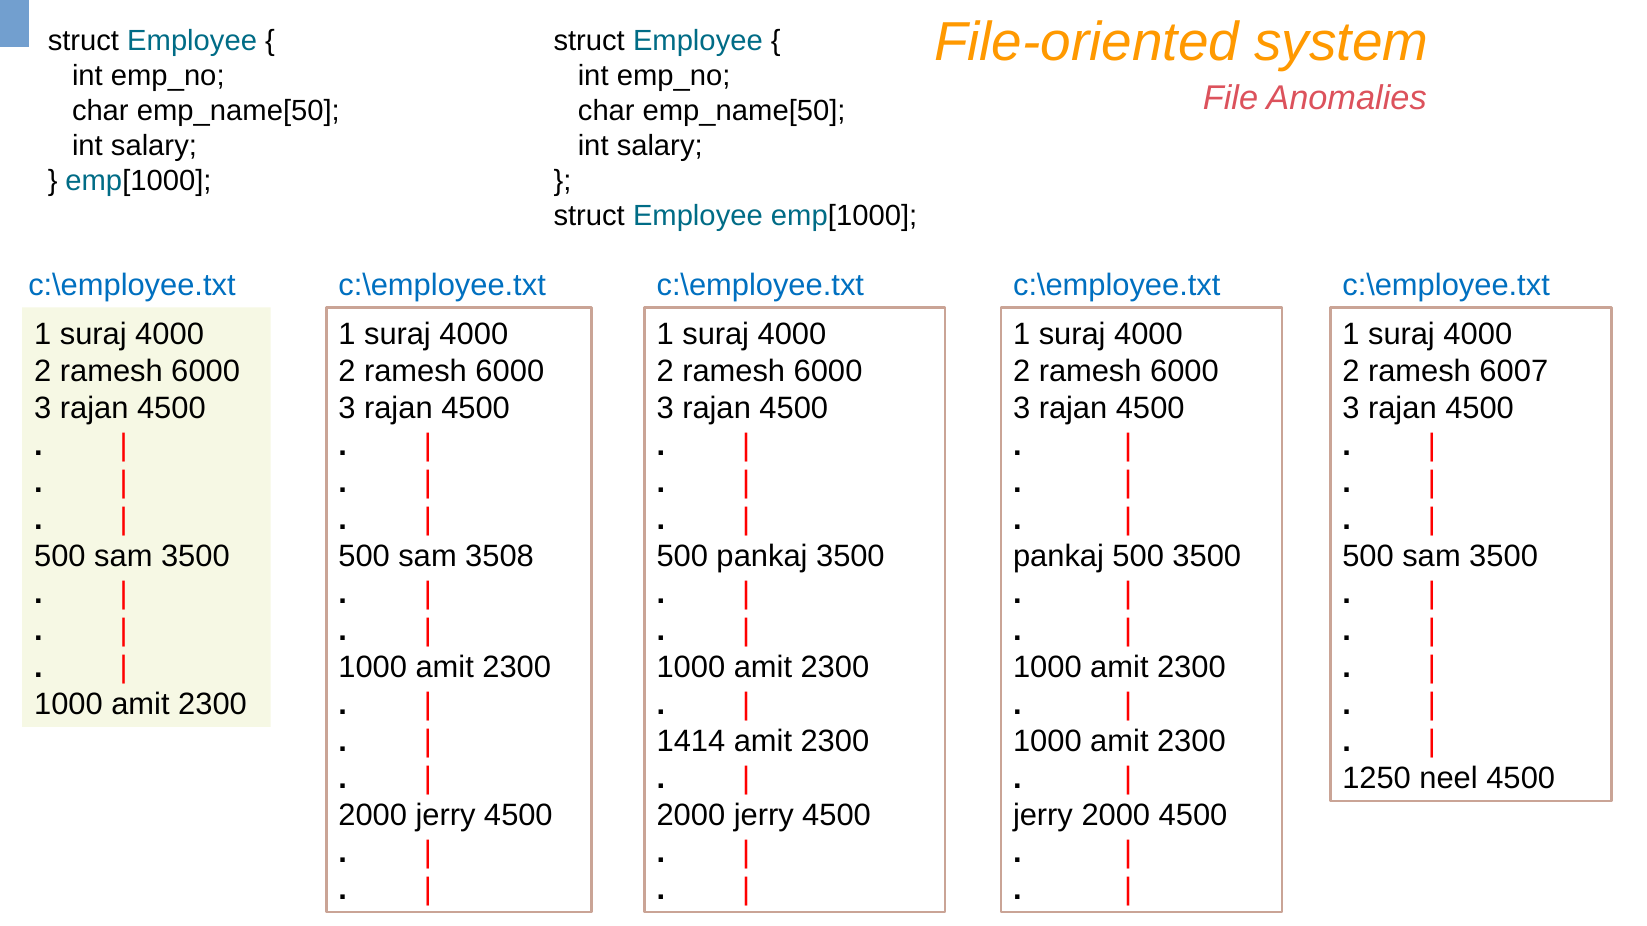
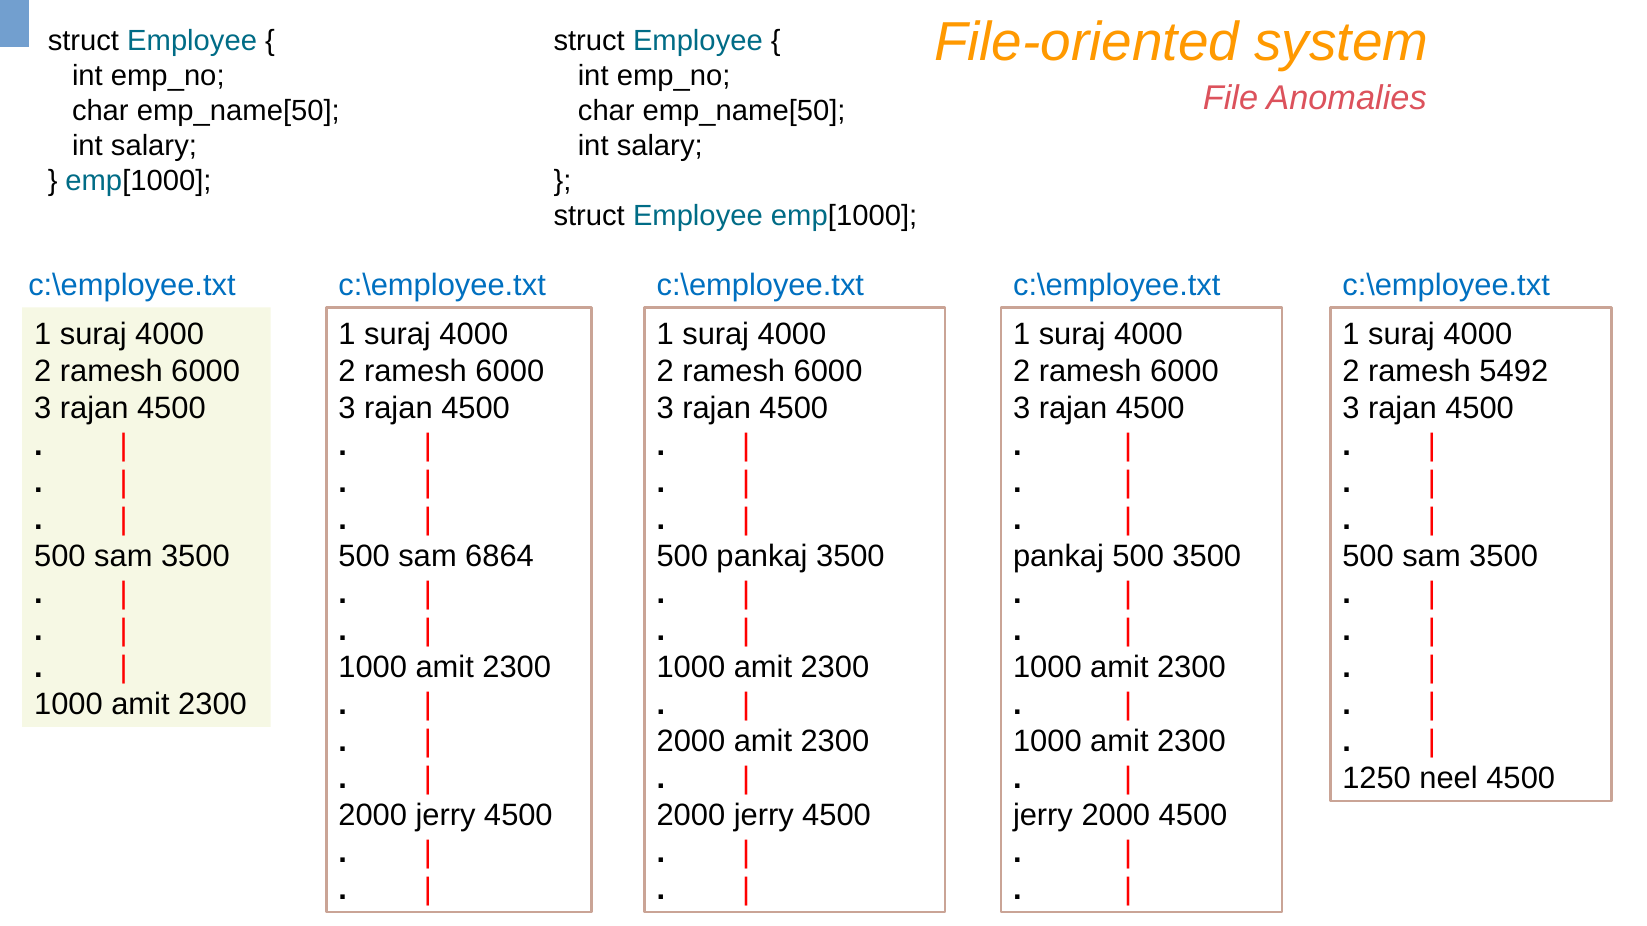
6007: 6007 -> 5492
3508: 3508 -> 6864
1414 at (691, 742): 1414 -> 2000
